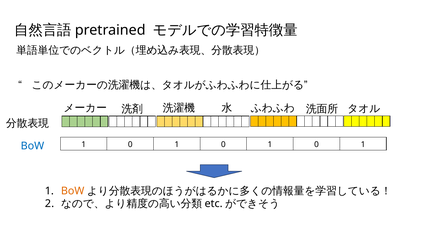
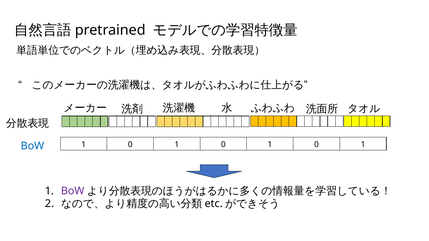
BoW at (73, 191) colour: orange -> purple
